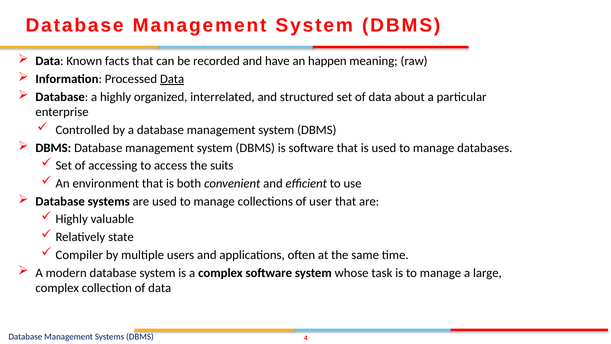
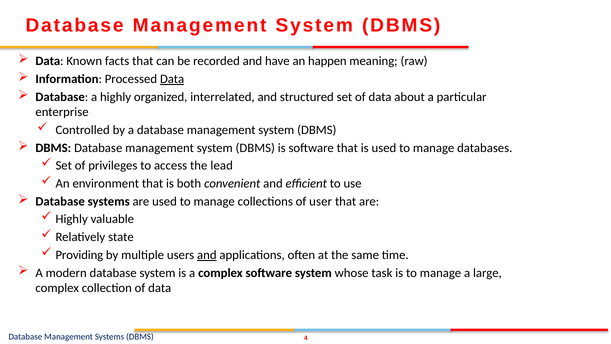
accessing: accessing -> privileges
suits: suits -> lead
Compiler: Compiler -> Providing
and at (207, 255) underline: none -> present
